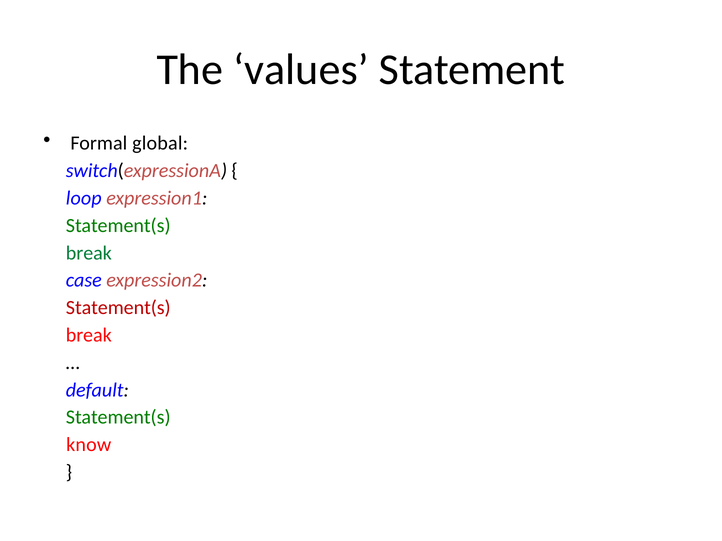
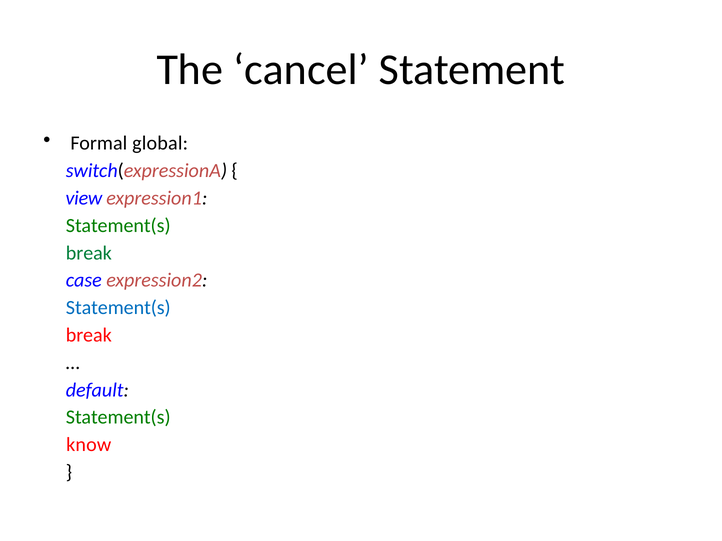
values: values -> cancel
loop: loop -> view
Statement(s at (118, 308) colour: red -> blue
